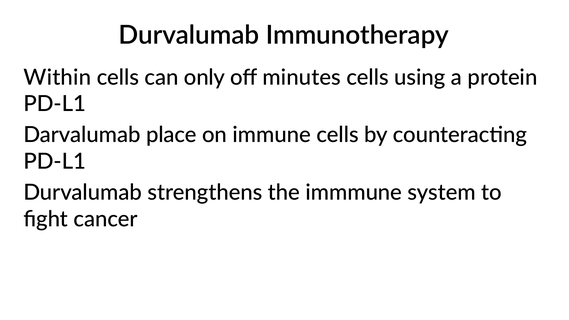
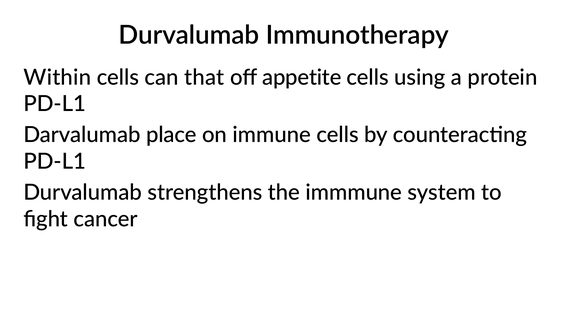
only: only -> that
minutes: minutes -> appetite
